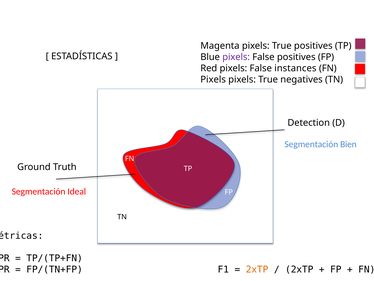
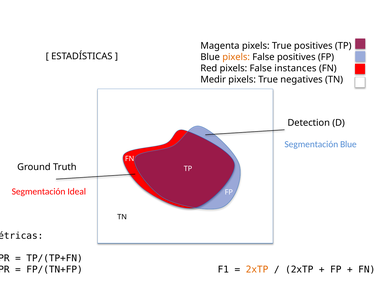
pixels at (236, 57) colour: purple -> orange
Pixels at (213, 79): Pixels -> Medir
Segmentación Bien: Bien -> Blue
